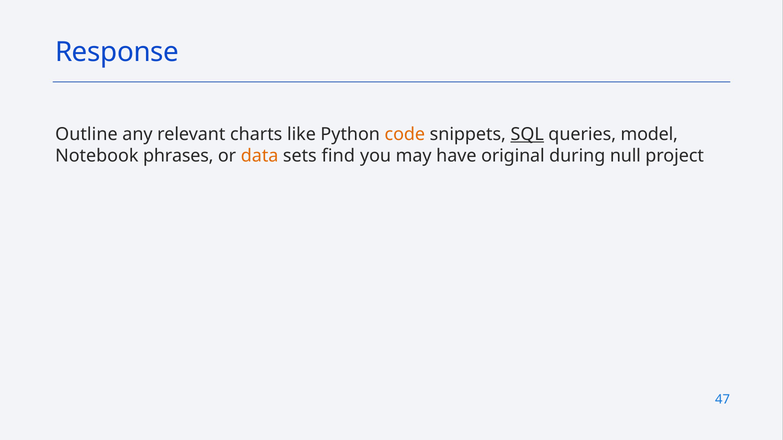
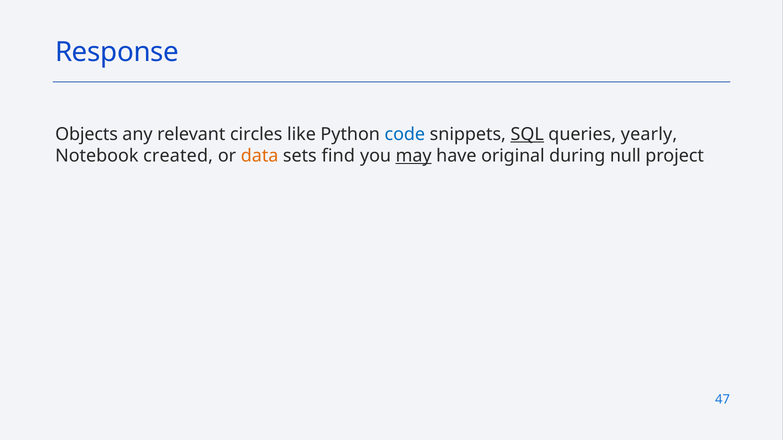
Outline: Outline -> Objects
charts: charts -> circles
code colour: orange -> blue
model: model -> yearly
phrases: phrases -> created
may underline: none -> present
